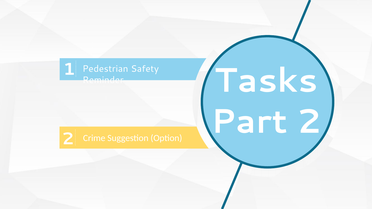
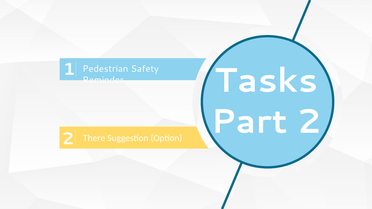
Crime: Crime -> There
